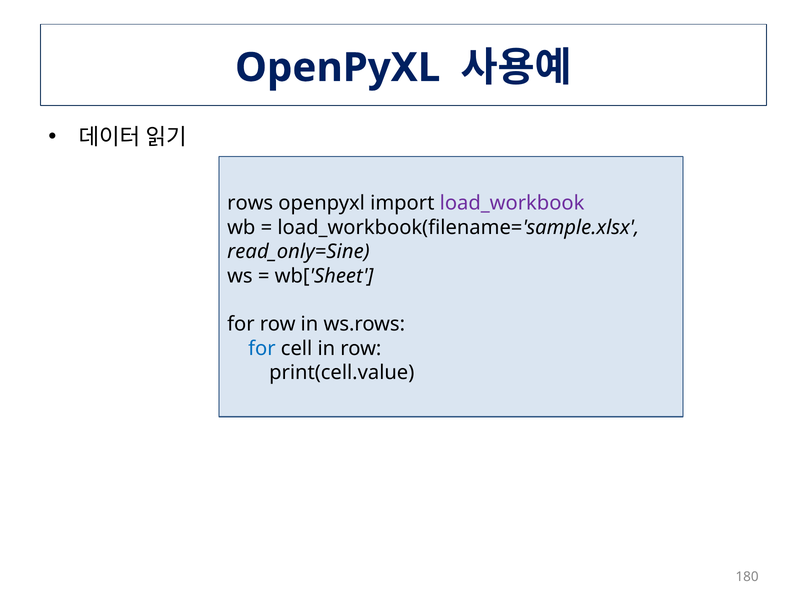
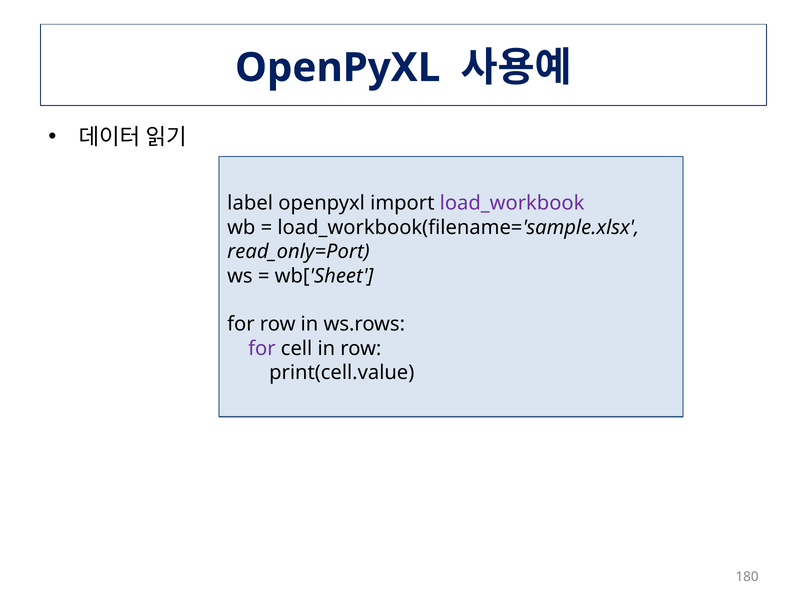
rows: rows -> label
read_only=Sine: read_only=Sine -> read_only=Port
for at (262, 349) colour: blue -> purple
